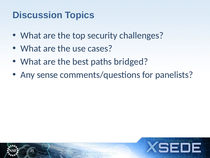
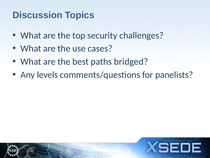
sense: sense -> levels
